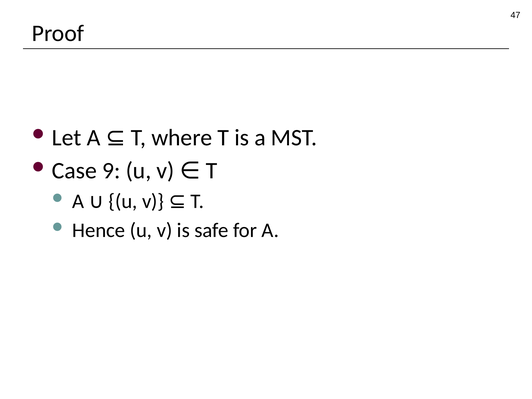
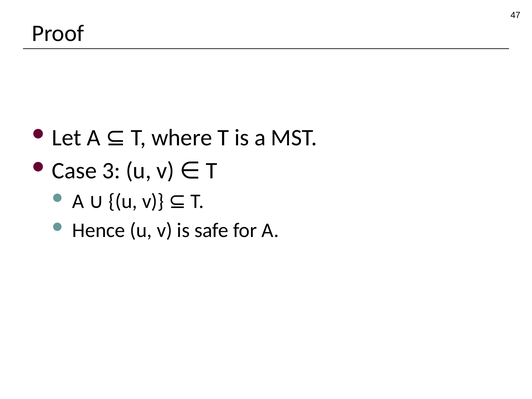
9: 9 -> 3
